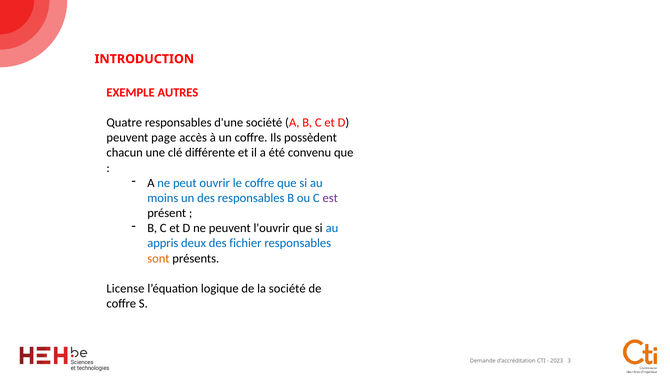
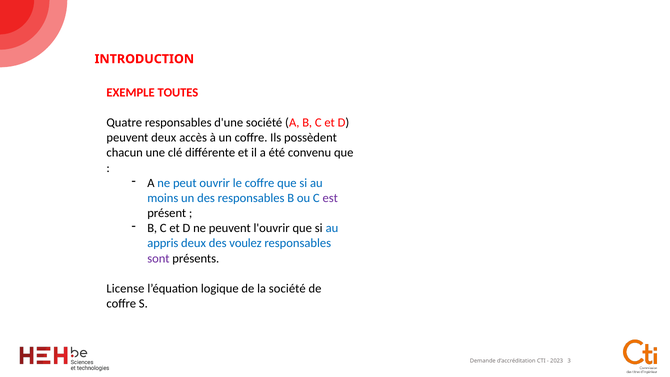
AUTRES: AUTRES -> TOUTES
peuvent page: page -> deux
fichier: fichier -> voulez
sont colour: orange -> purple
